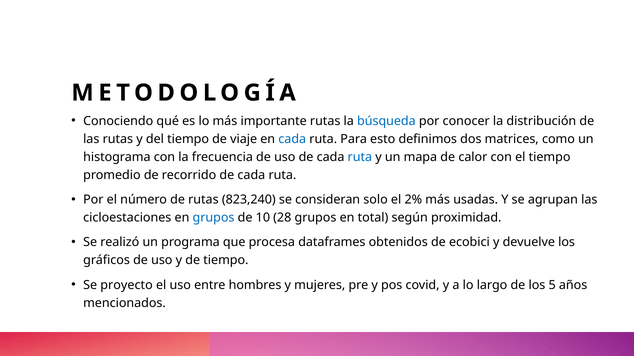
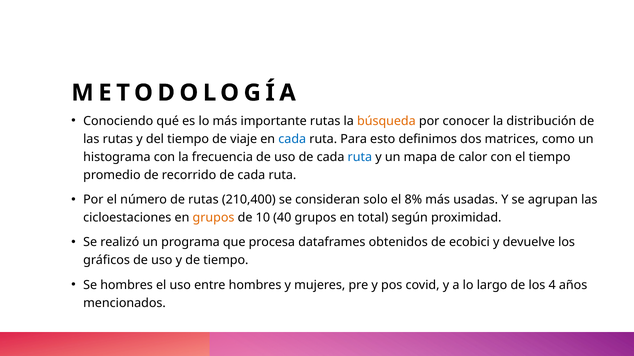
búsqueda colour: blue -> orange
823,240: 823,240 -> 210,400
2%: 2% -> 8%
grupos at (214, 218) colour: blue -> orange
28: 28 -> 40
Se proyecto: proyecto -> hombres
5: 5 -> 4
